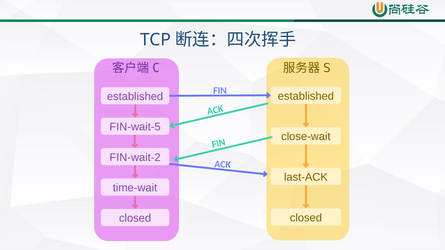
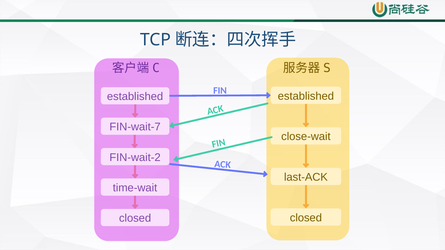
FIN-wait-5: FIN-wait-5 -> FIN-wait-7
